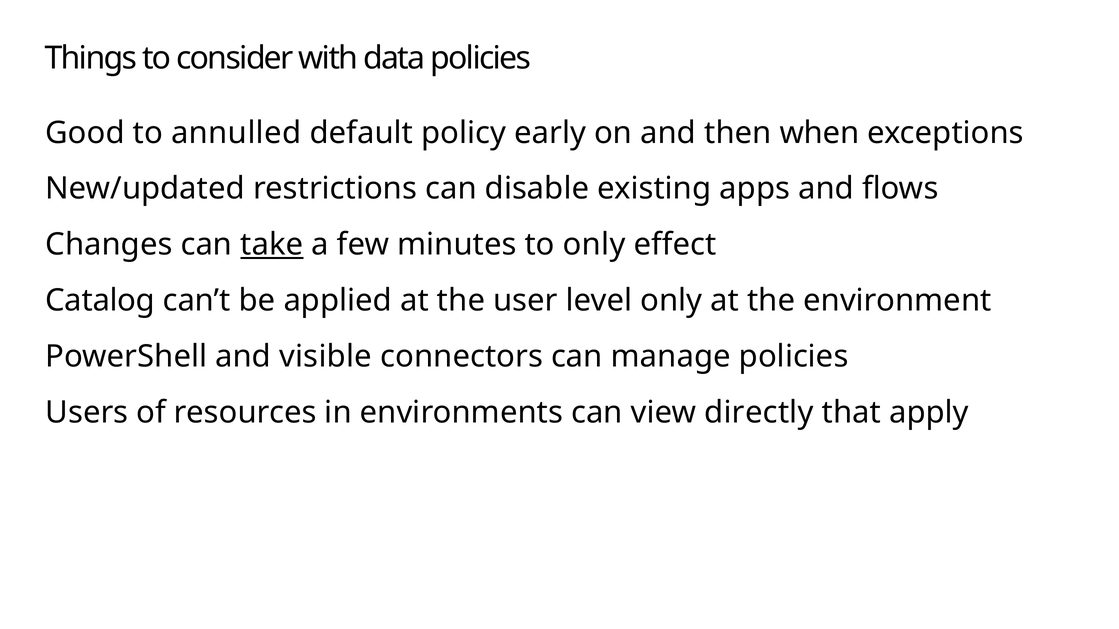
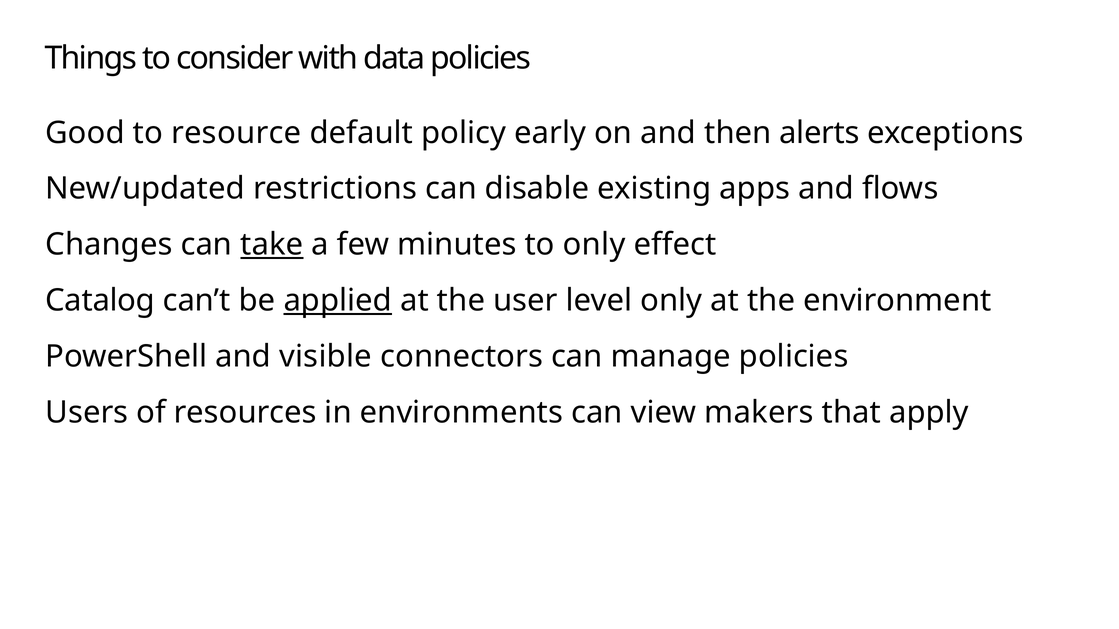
annulled: annulled -> resource
when: when -> alerts
applied underline: none -> present
directly: directly -> makers
